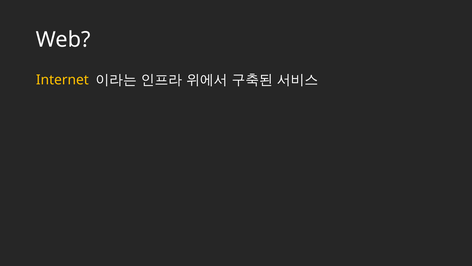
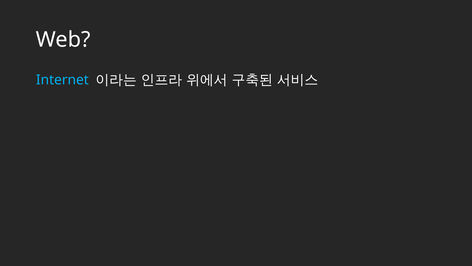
Internet colour: yellow -> light blue
